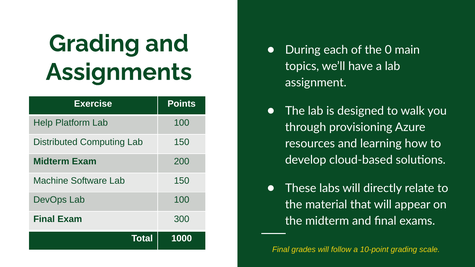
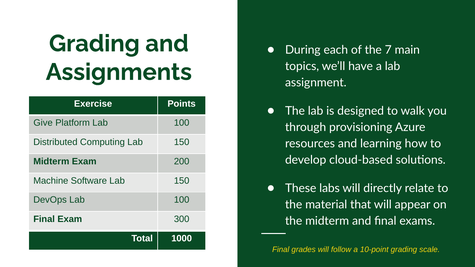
0: 0 -> 7
Help: Help -> Give
